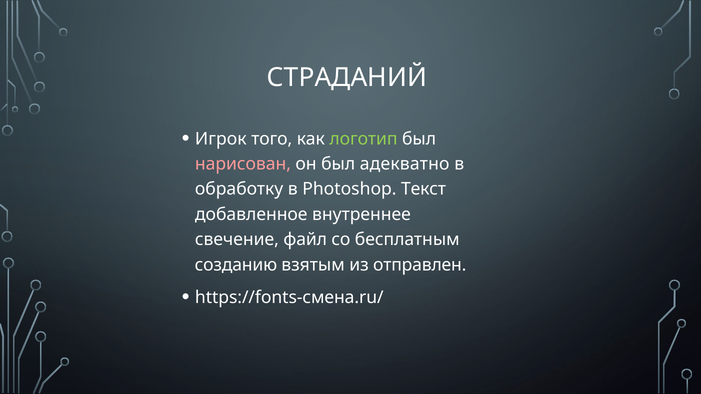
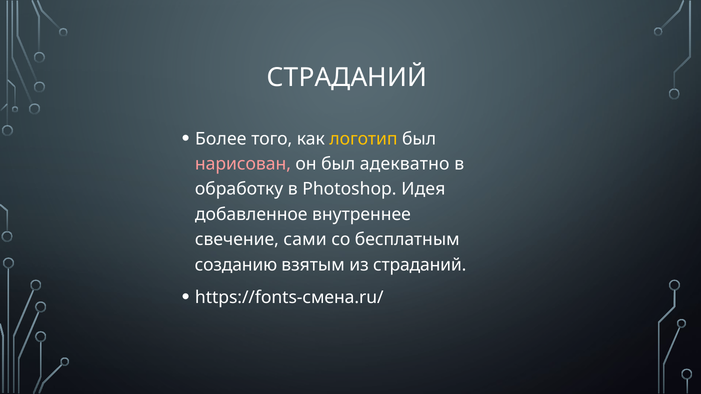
Игрок: Игрок -> Более
логотип colour: light green -> yellow
Текст: Текст -> Идея
файл: файл -> сами
из отправлен: отправлен -> страданий
